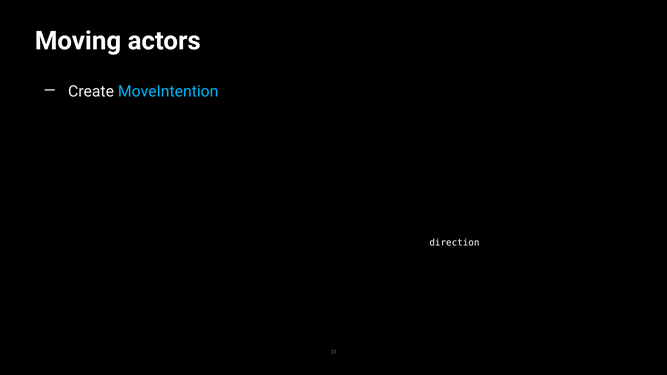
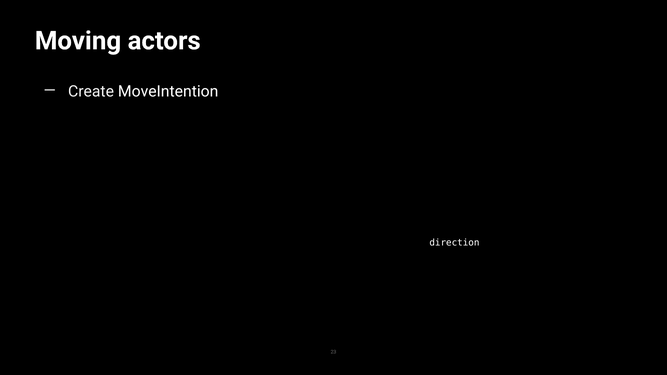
MoveIntention at (168, 92) colour: light blue -> white
